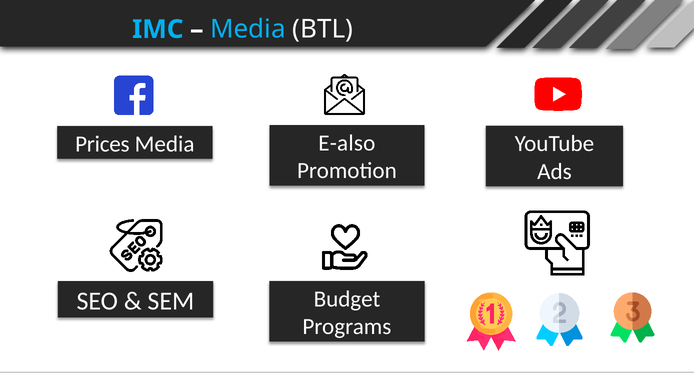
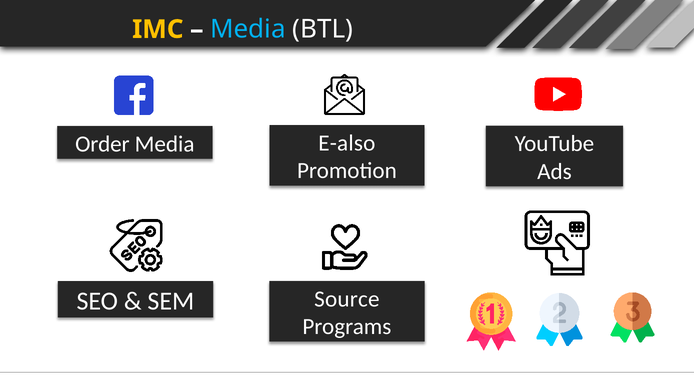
IMC colour: light blue -> yellow
Prices: Prices -> Order
Budget: Budget -> Source
